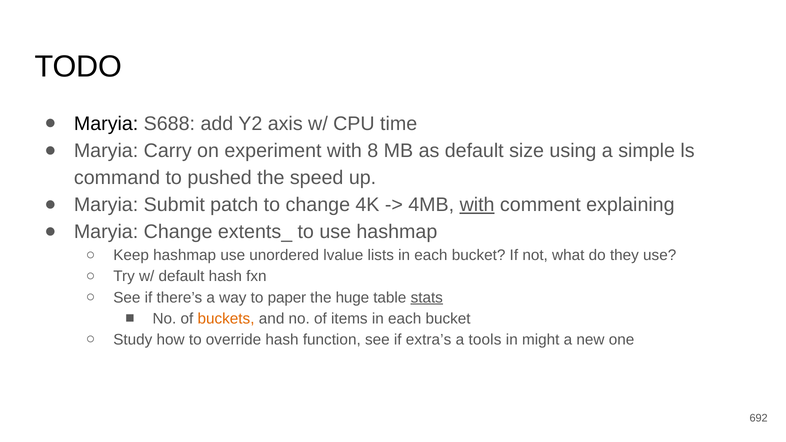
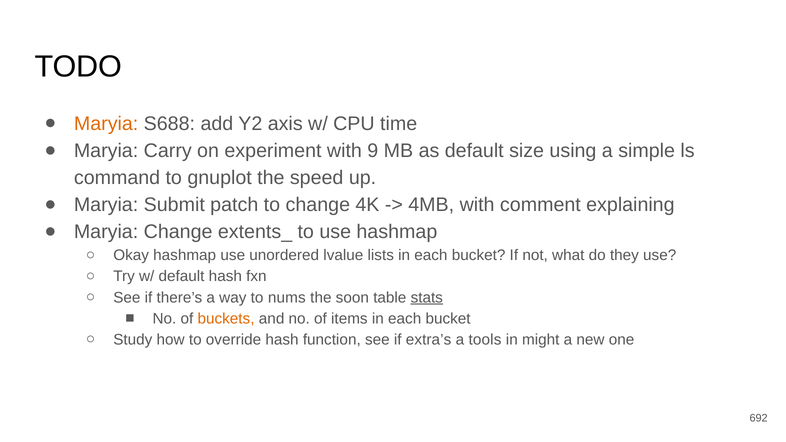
Maryia at (106, 124) colour: black -> orange
8: 8 -> 9
pushed: pushed -> gnuplot
with at (477, 205) underline: present -> none
Keep: Keep -> Okay
paper: paper -> nums
huge: huge -> soon
